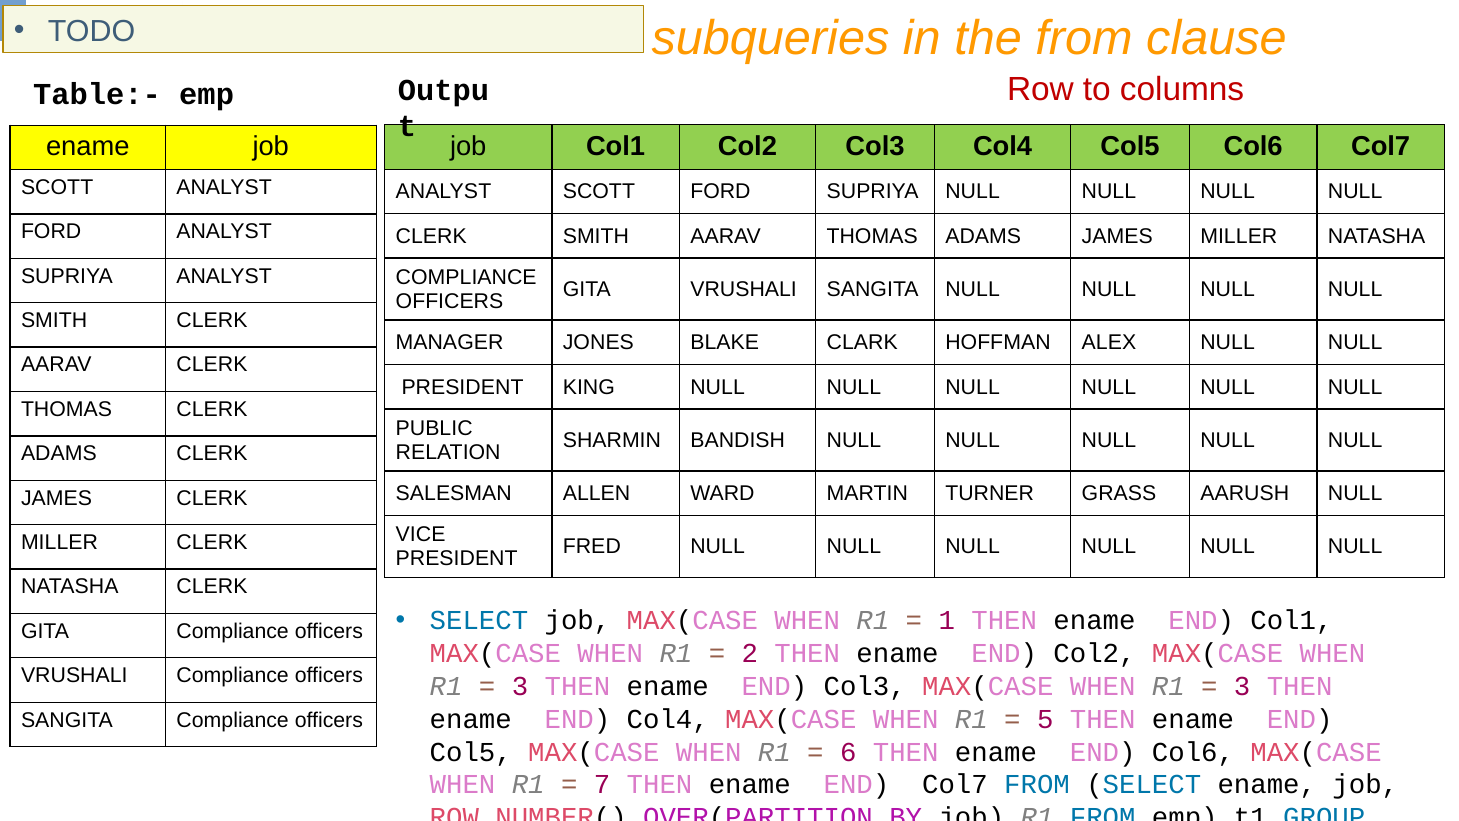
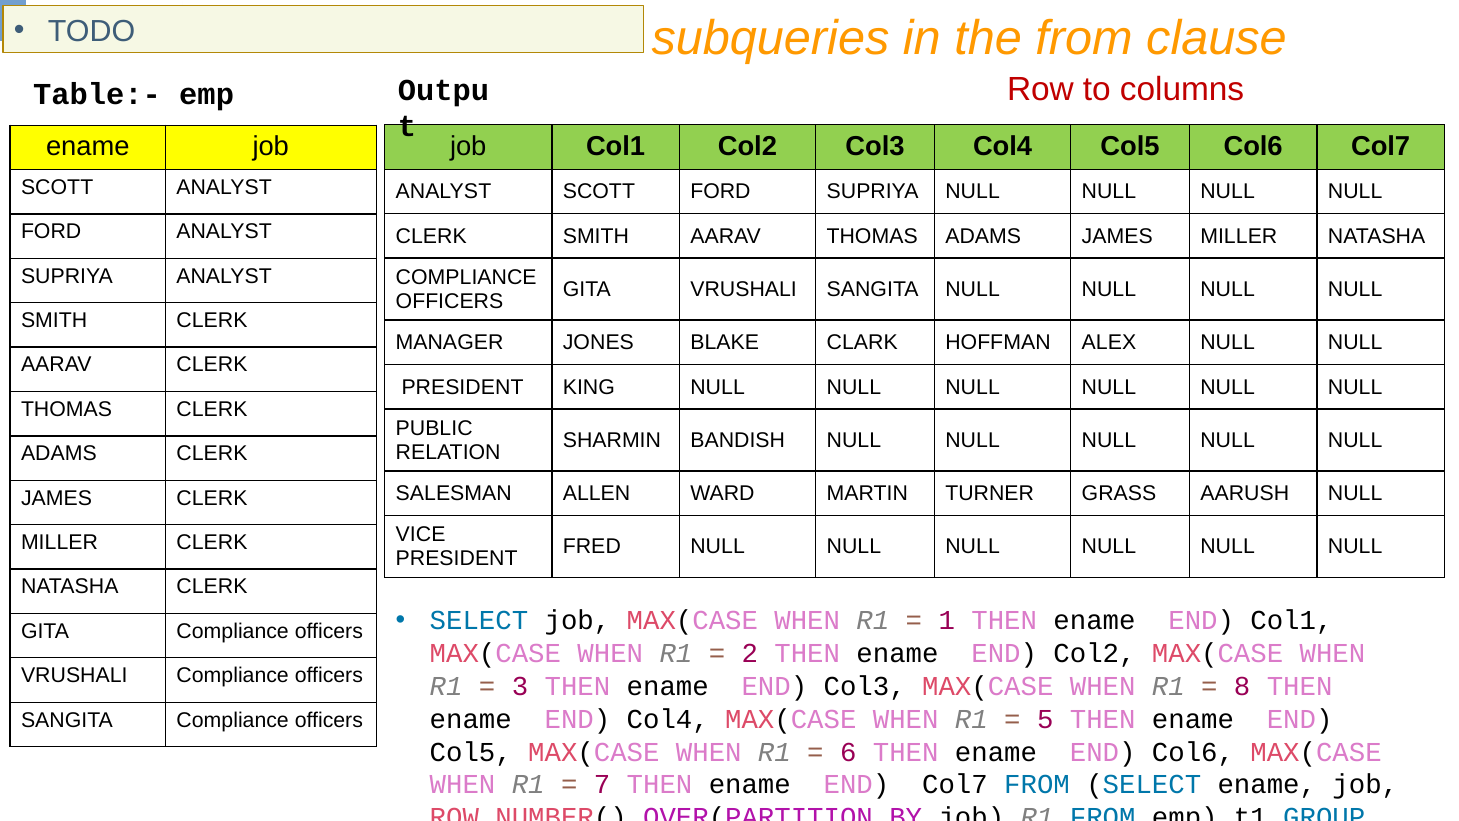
3 at (1242, 686): 3 -> 8
